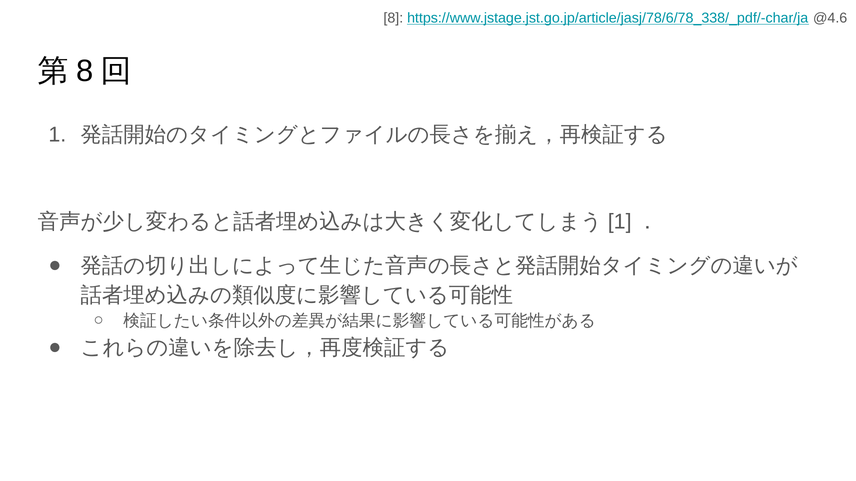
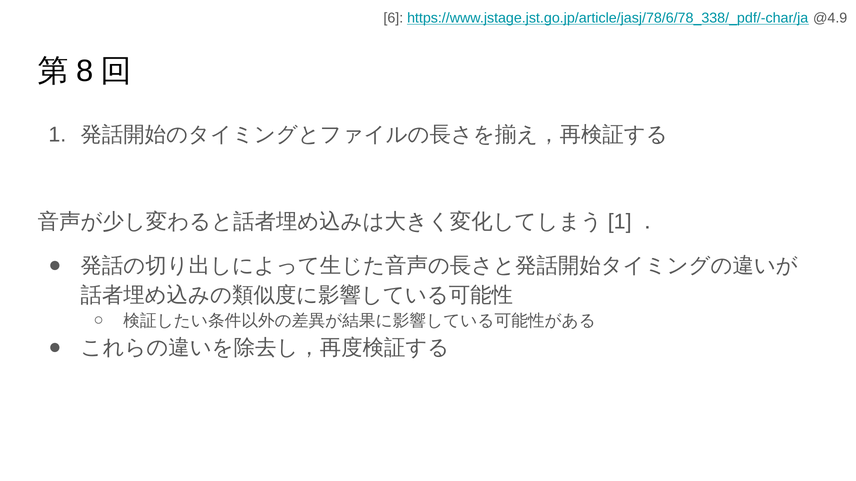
8 at (393, 18): 8 -> 6
@4.6: @4.6 -> @4.9
